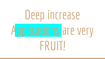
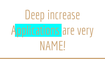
FRUIT: FRUIT -> NAME
